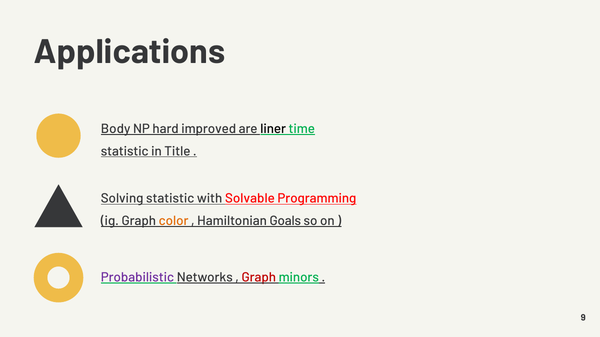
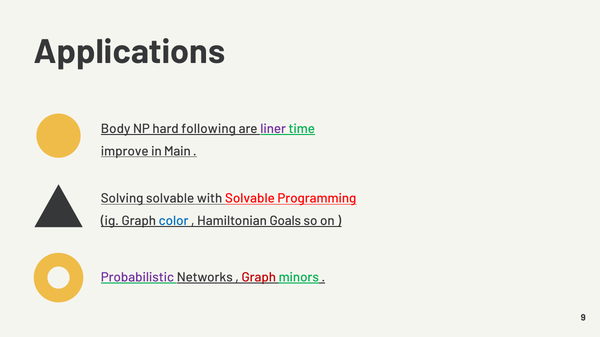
improved: improved -> following
liner colour: black -> purple
statistic at (125, 151): statistic -> improve
Title: Title -> Main
Solving statistic: statistic -> solvable
color colour: orange -> blue
